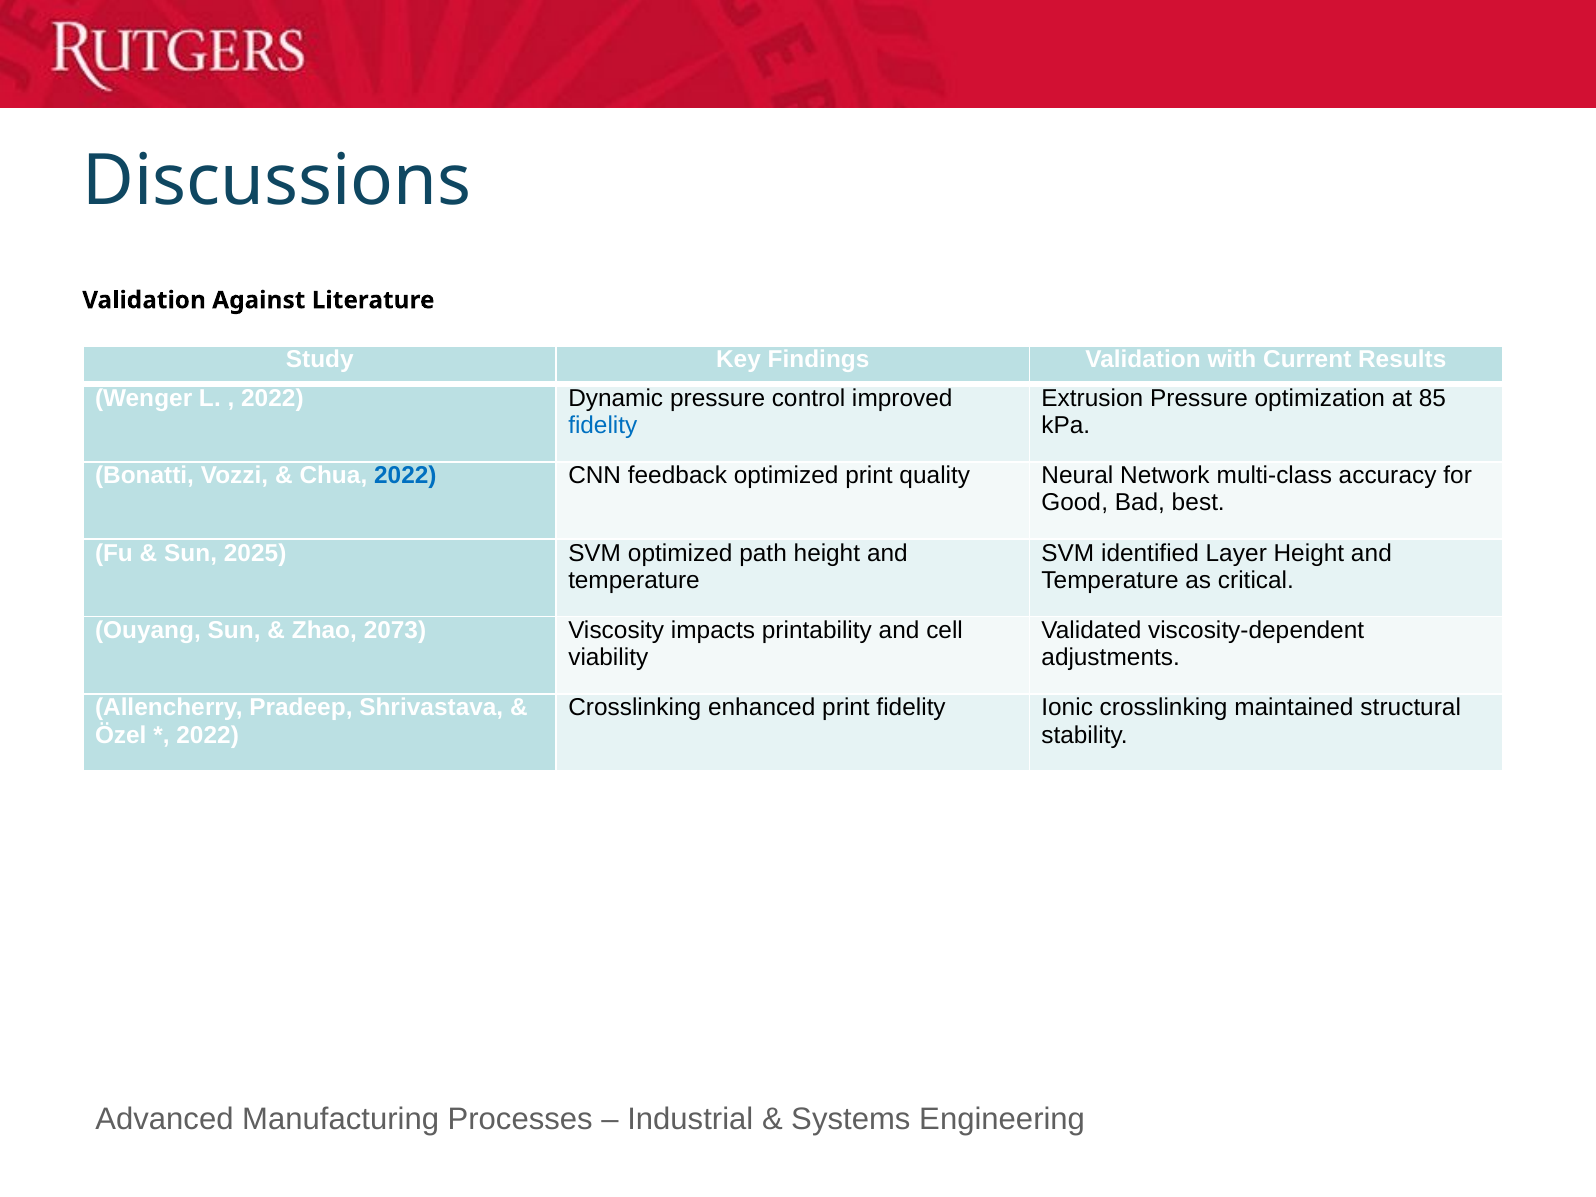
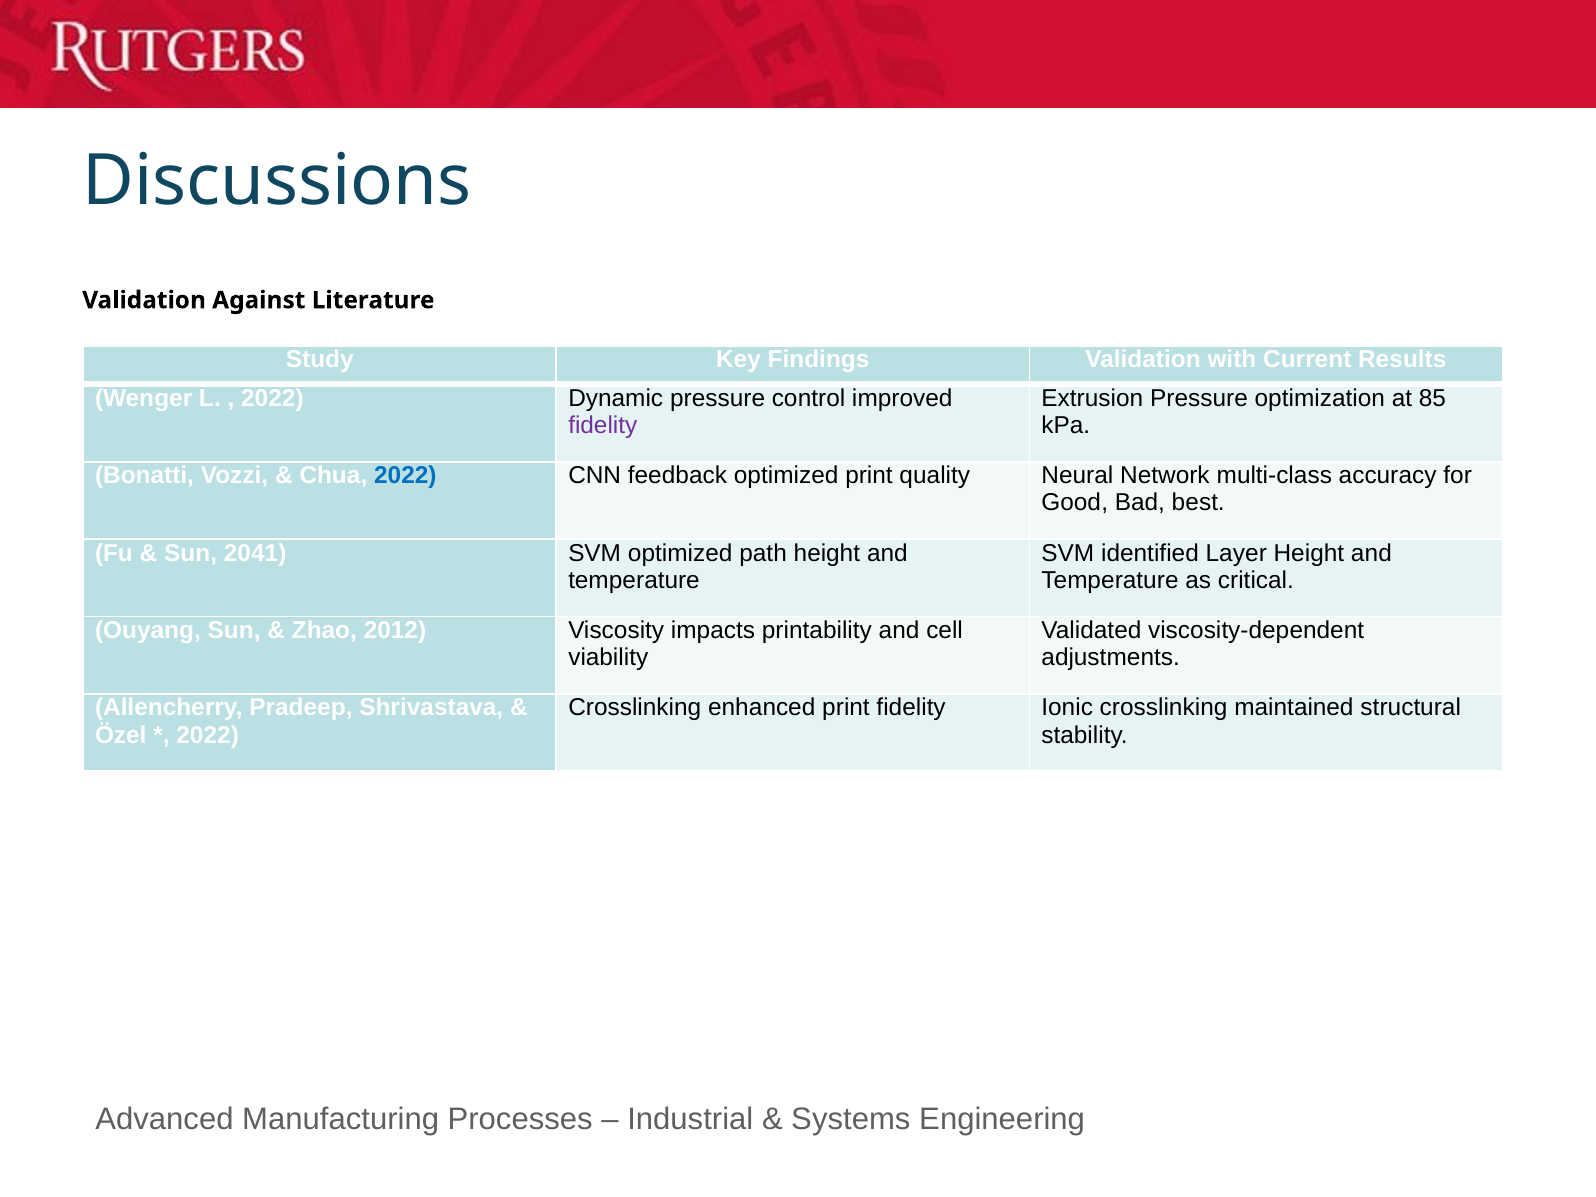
fidelity at (603, 426) colour: blue -> purple
2025: 2025 -> 2041
2073: 2073 -> 2012
